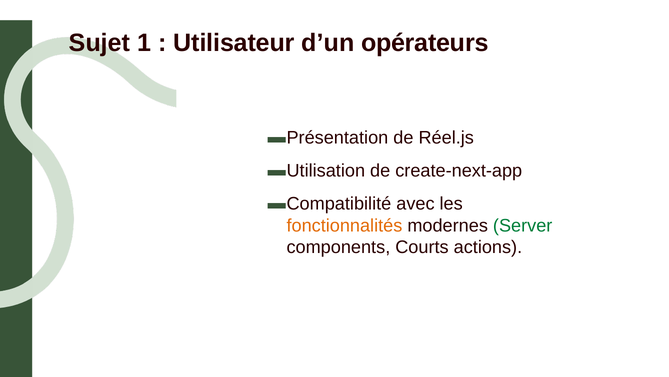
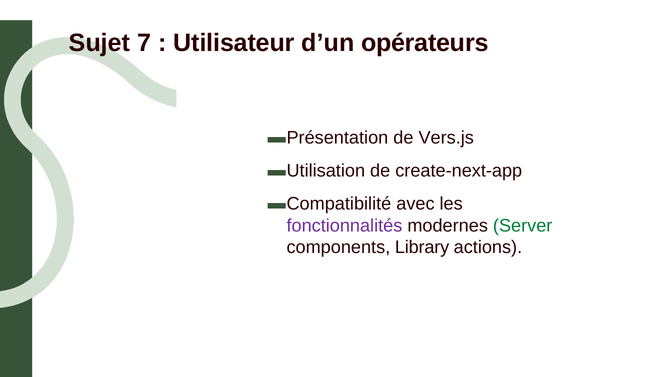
1: 1 -> 7
Réel.js: Réel.js -> Vers.js
fonctionnalités colour: orange -> purple
Courts: Courts -> Library
